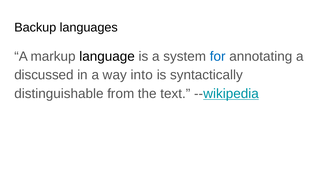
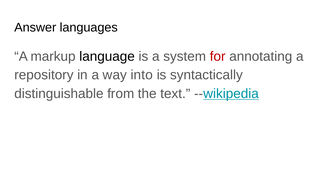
Backup: Backup -> Answer
for colour: blue -> red
discussed: discussed -> repository
